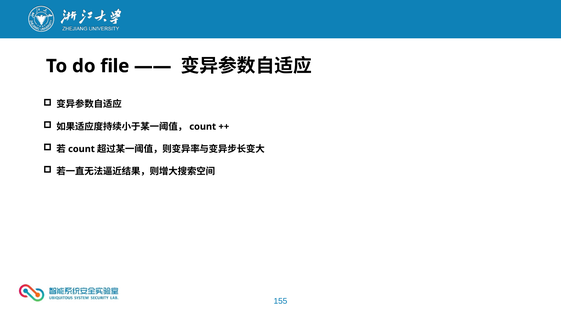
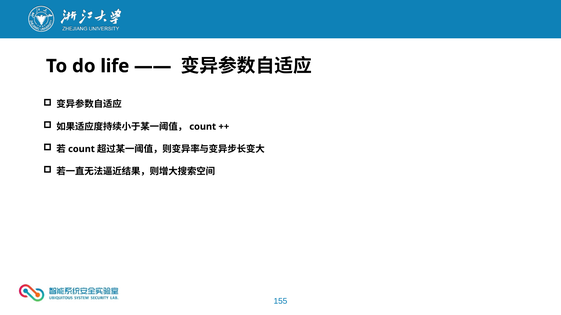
file: file -> life
